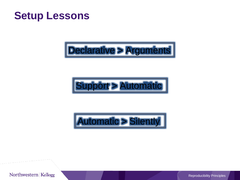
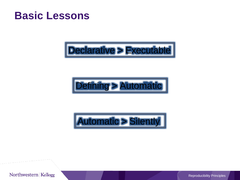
Setup: Setup -> Basic
Arguments: Arguments -> Executable
Support: Support -> Defining
